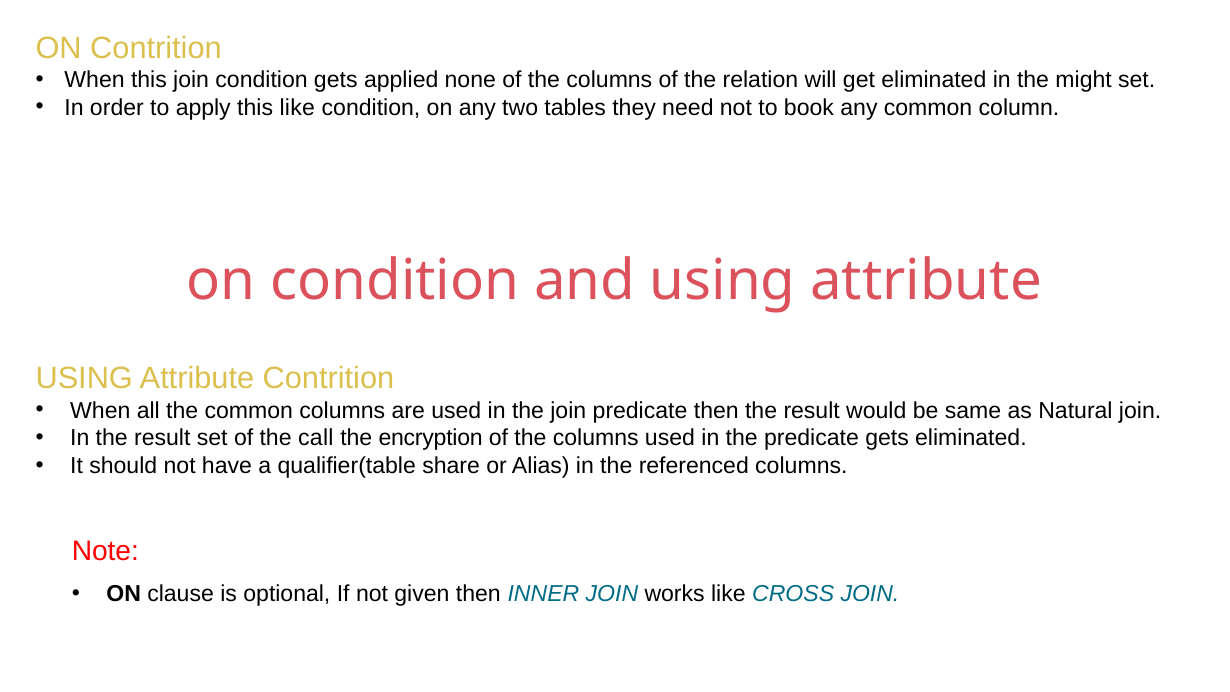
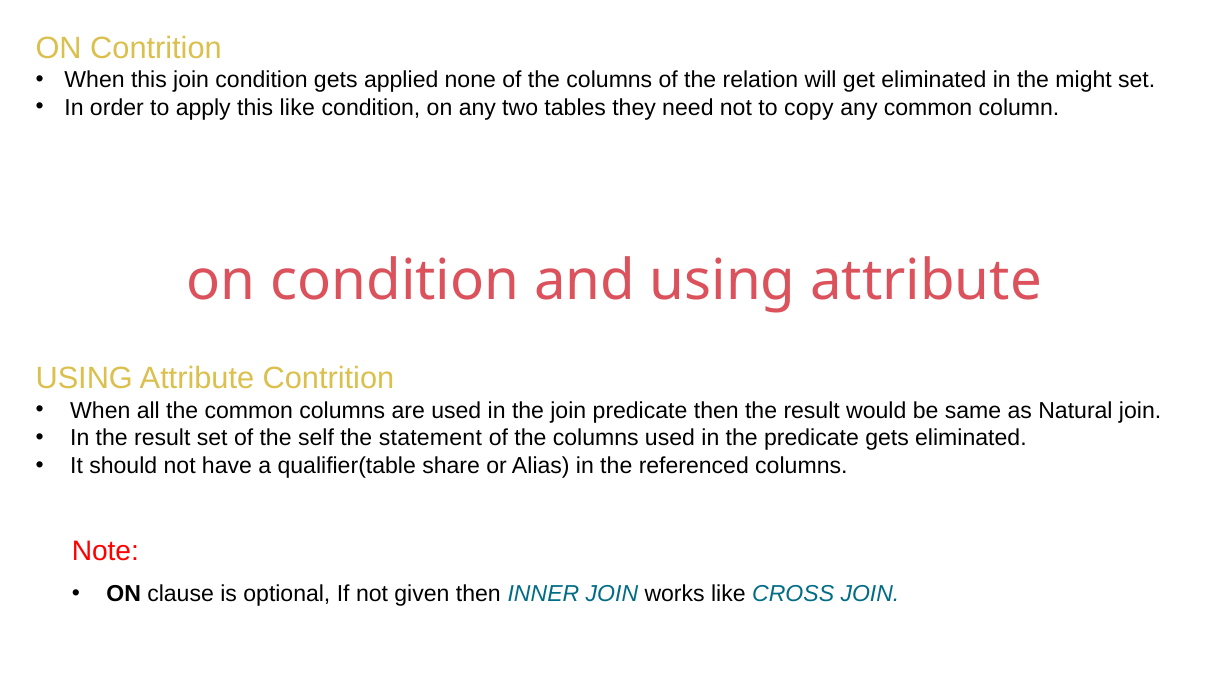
book: book -> copy
call: call -> self
encryption: encryption -> statement
